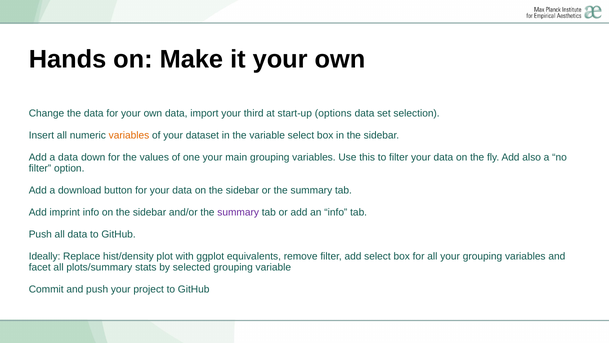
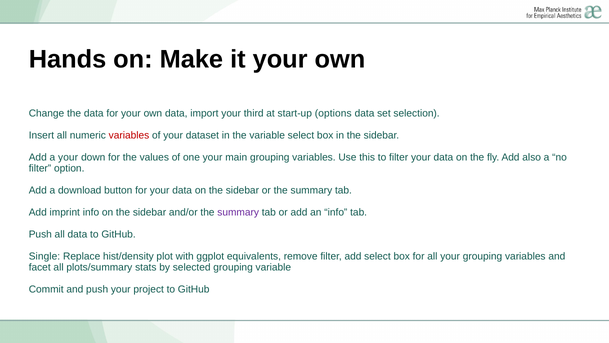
variables at (129, 135) colour: orange -> red
a data: data -> your
Ideally: Ideally -> Single
